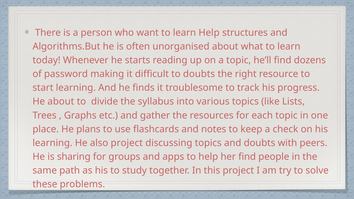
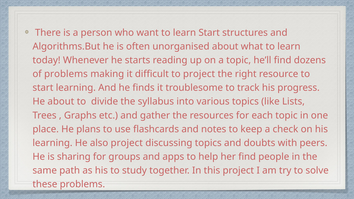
learn Help: Help -> Start
of password: password -> problems
to doubts: doubts -> project
